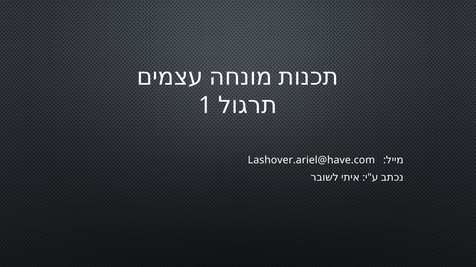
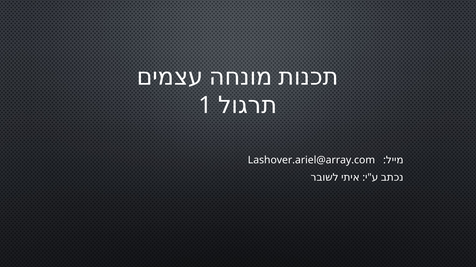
Lashover.ariel@have.com: Lashover.ariel@have.com -> Lashover.ariel@array.com
